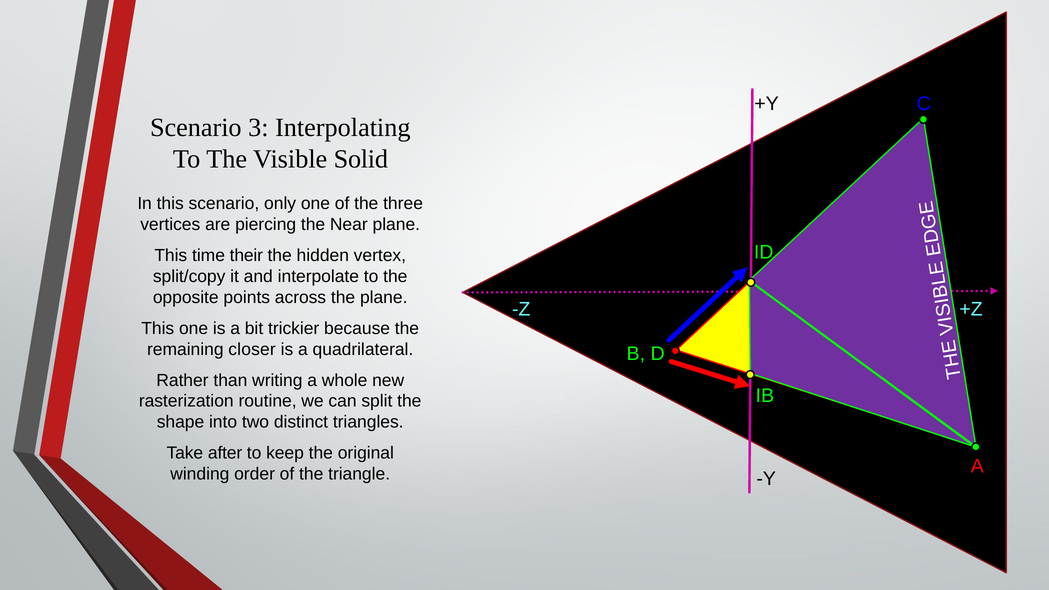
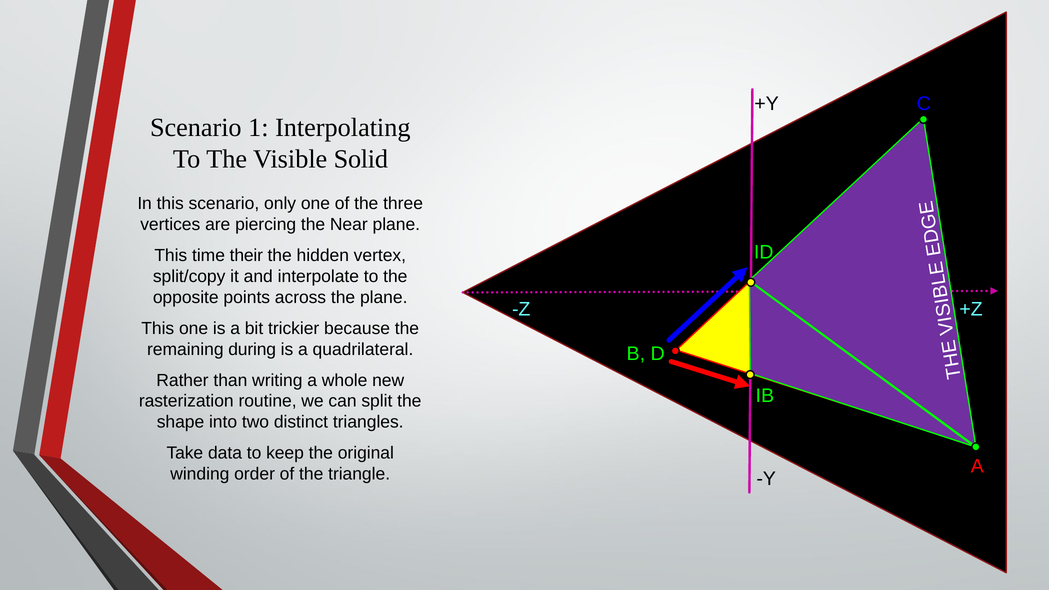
3: 3 -> 1
closer: closer -> during
after: after -> data
